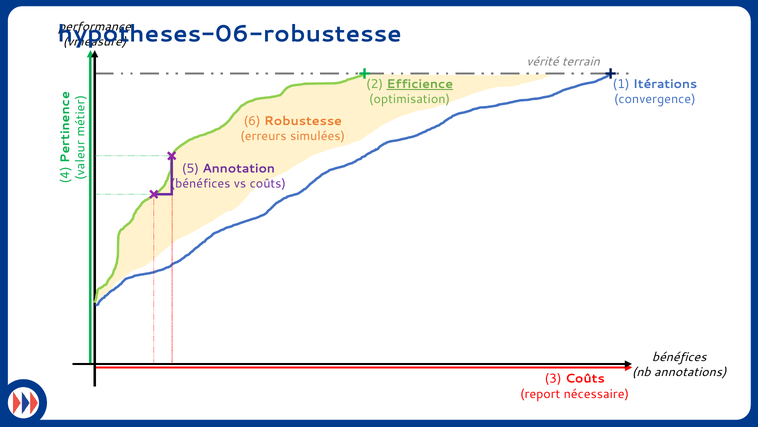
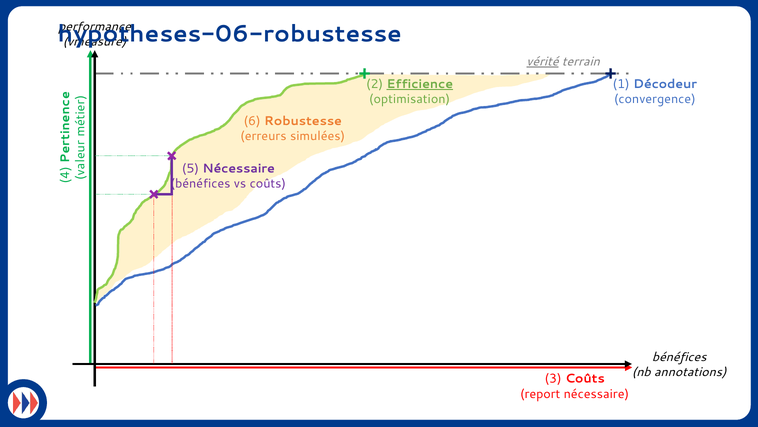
vérité underline: none -> present
Itérations: Itérations -> Décodeur
5 Annotation: Annotation -> Nécessaire
